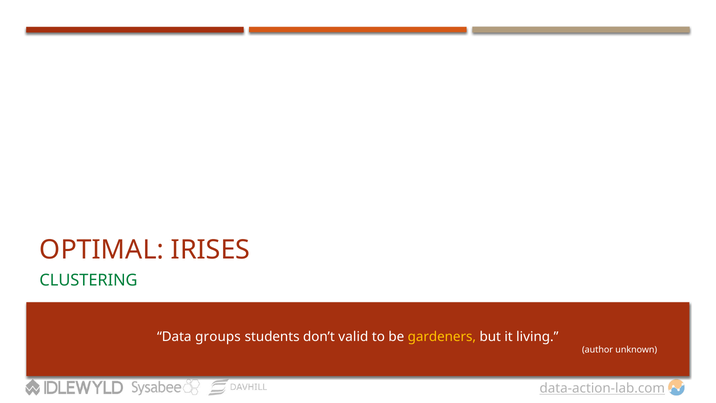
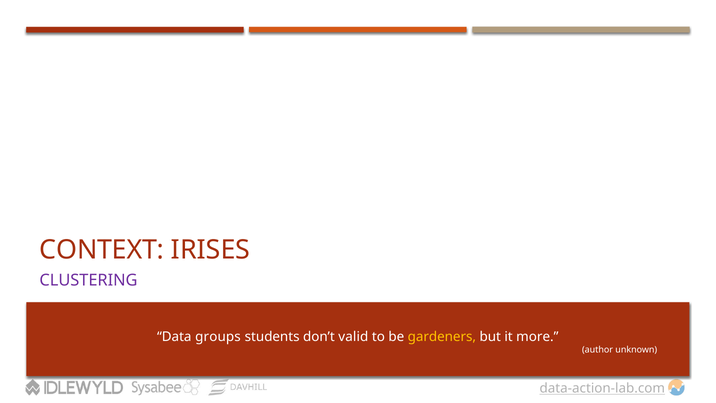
OPTIMAL: OPTIMAL -> CONTEXT
CLUSTERING colour: green -> purple
living: living -> more
